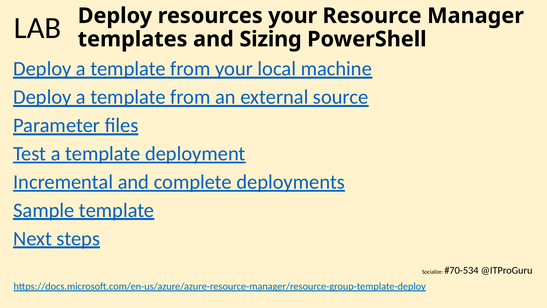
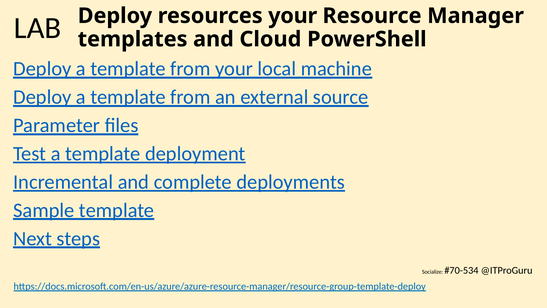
Sizing: Sizing -> Cloud
